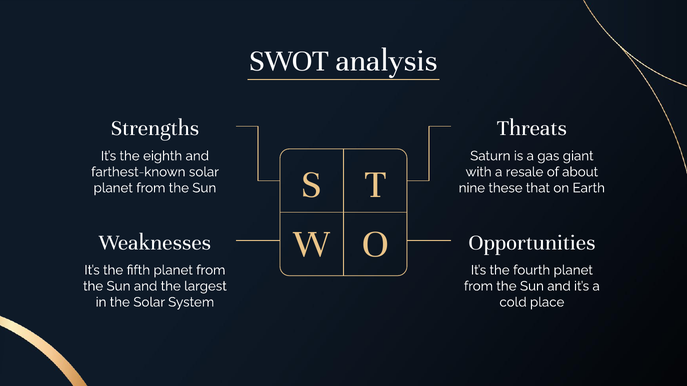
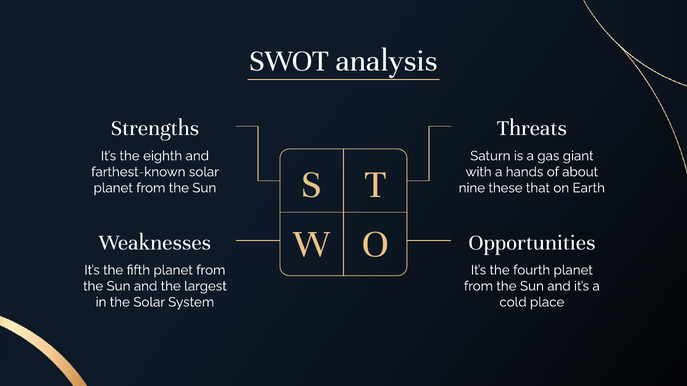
resale: resale -> hands
